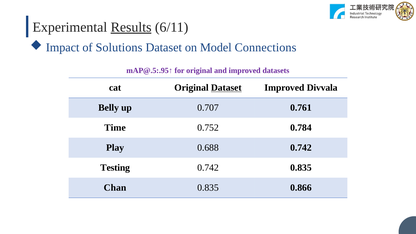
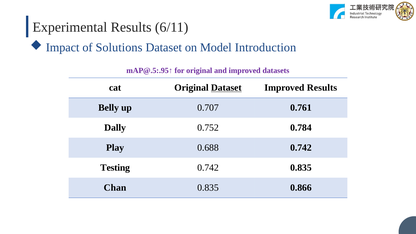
Results at (131, 27) underline: present -> none
Connections: Connections -> Introduction
Improved Divvala: Divvala -> Results
Time: Time -> Dally
